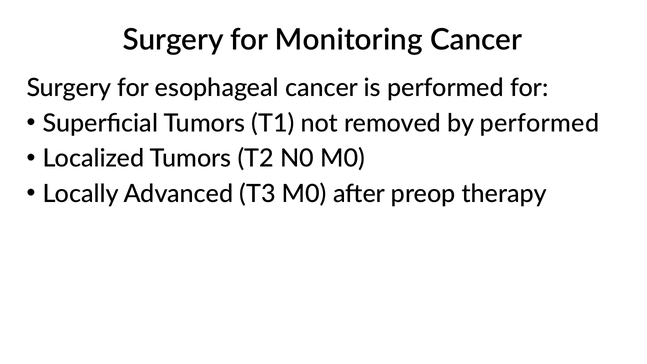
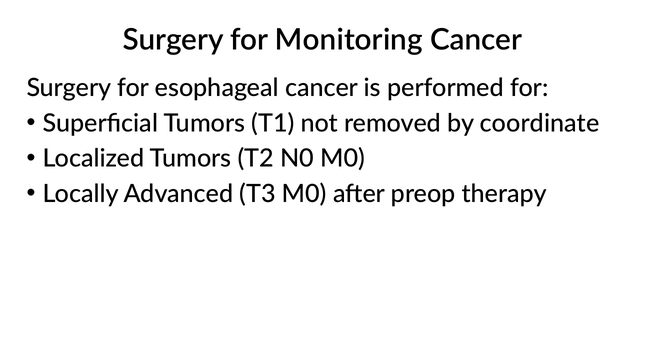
by performed: performed -> coordinate
